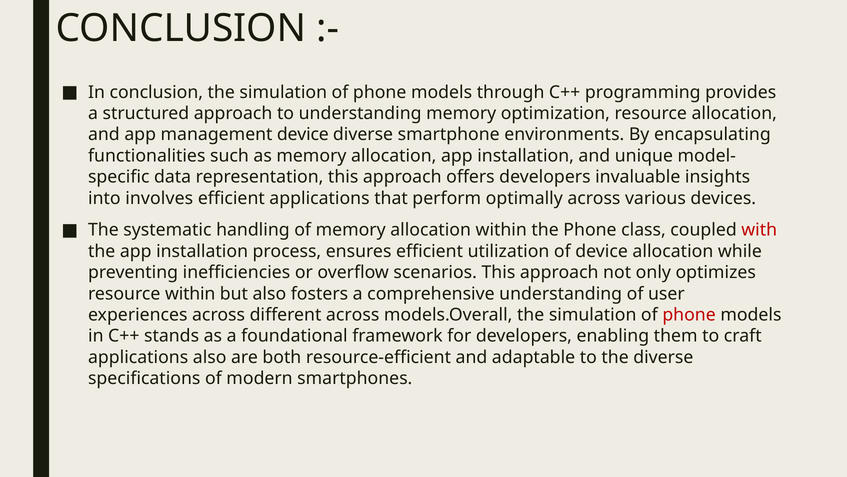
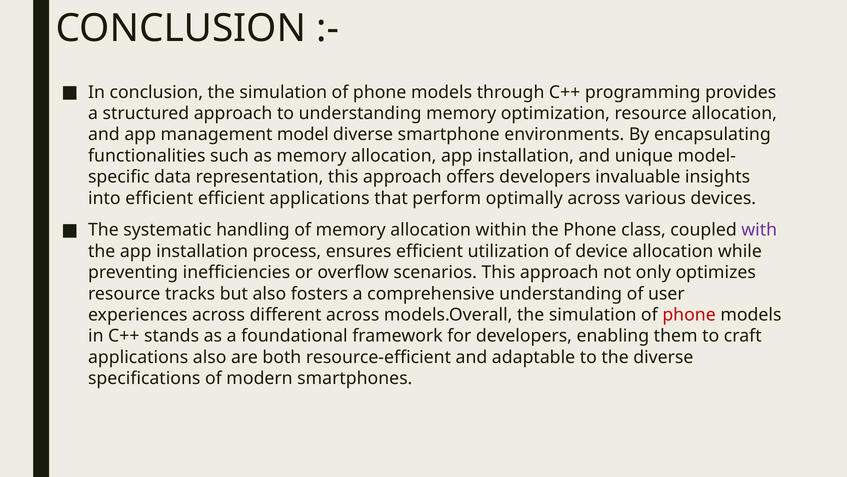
management device: device -> model
into involves: involves -> efficient
with colour: red -> purple
resource within: within -> tracks
